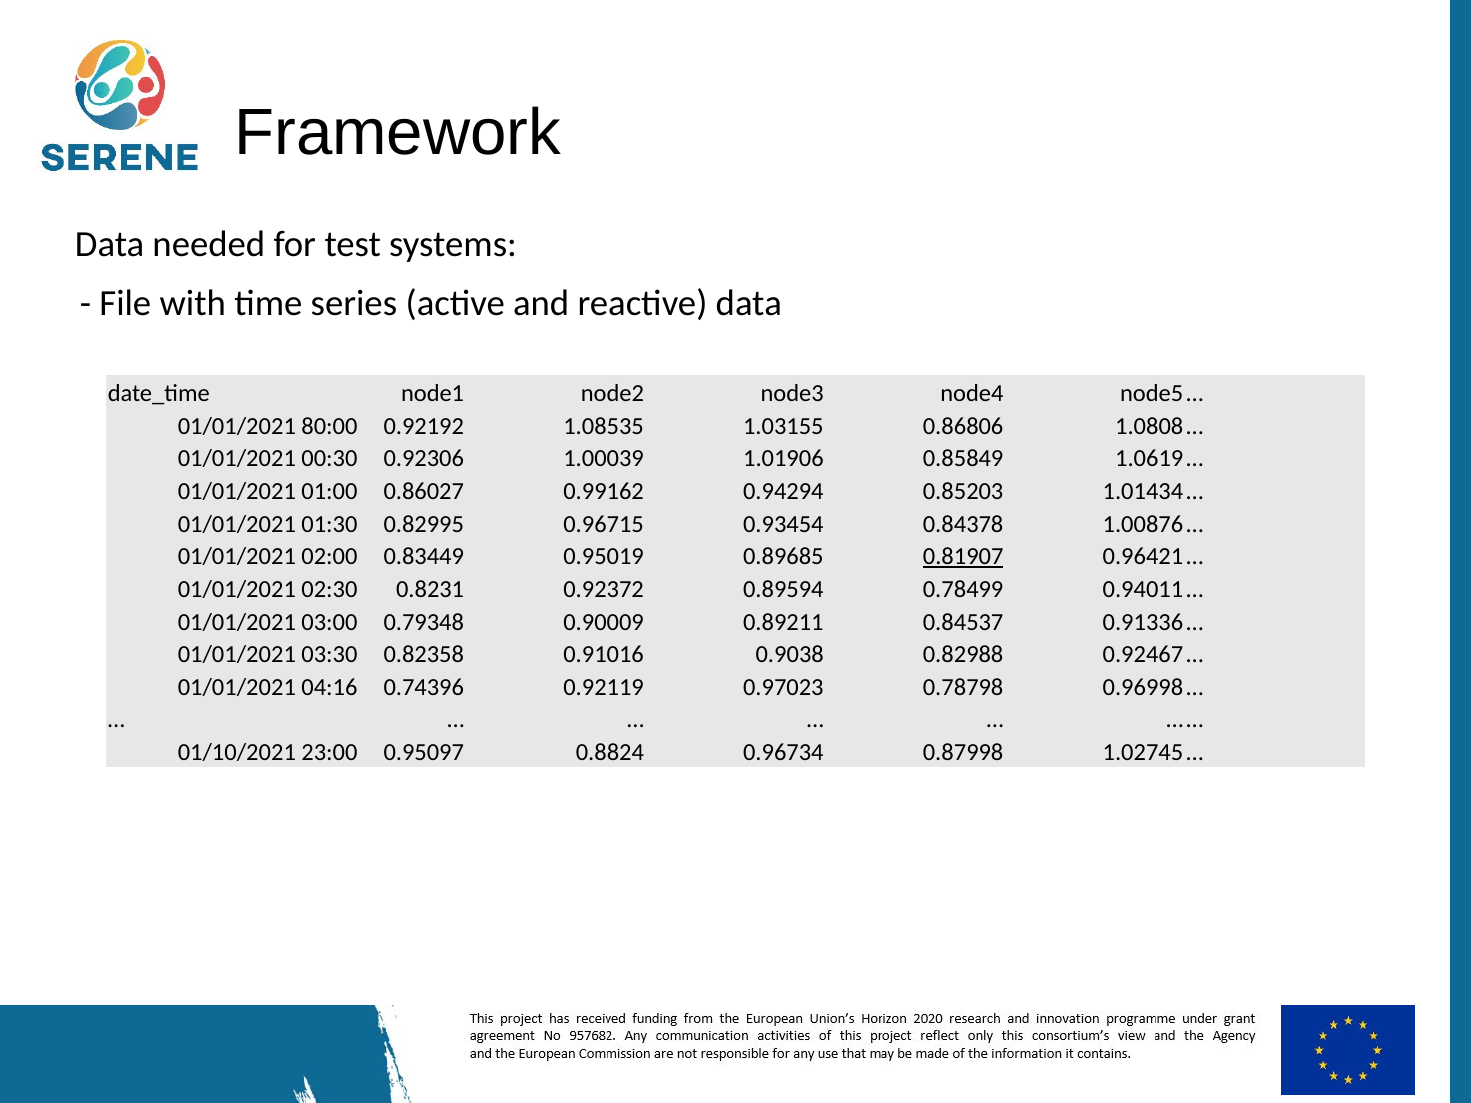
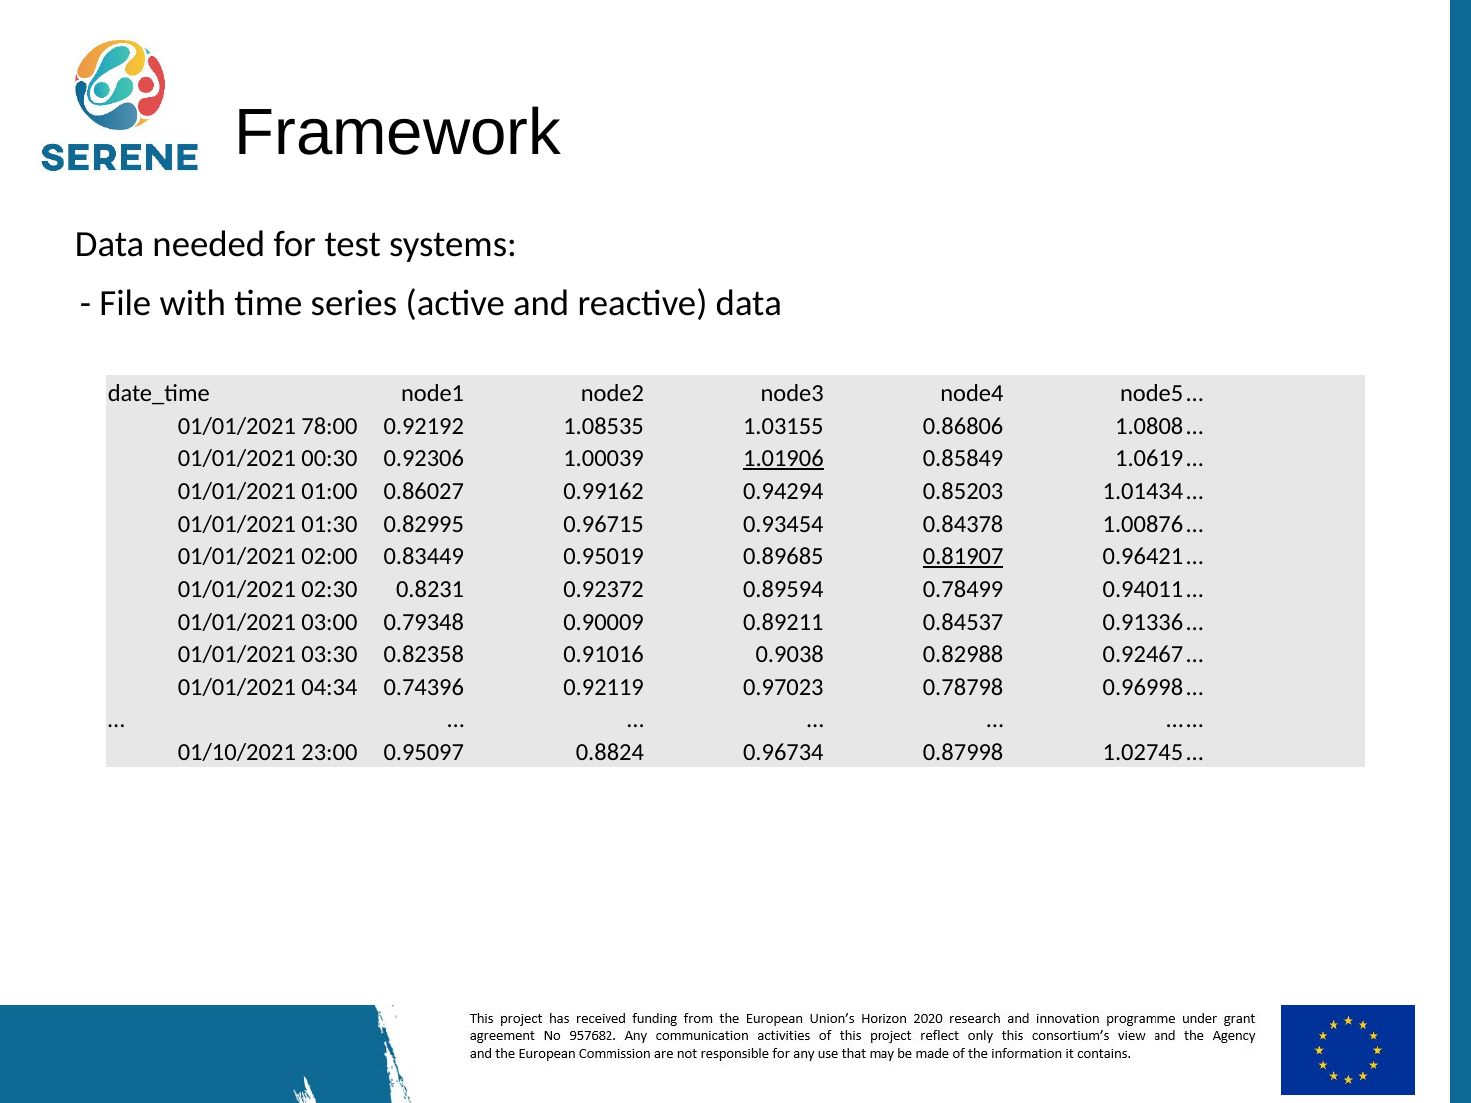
80:00: 80:00 -> 78:00
1.01906 underline: none -> present
04:16: 04:16 -> 04:34
